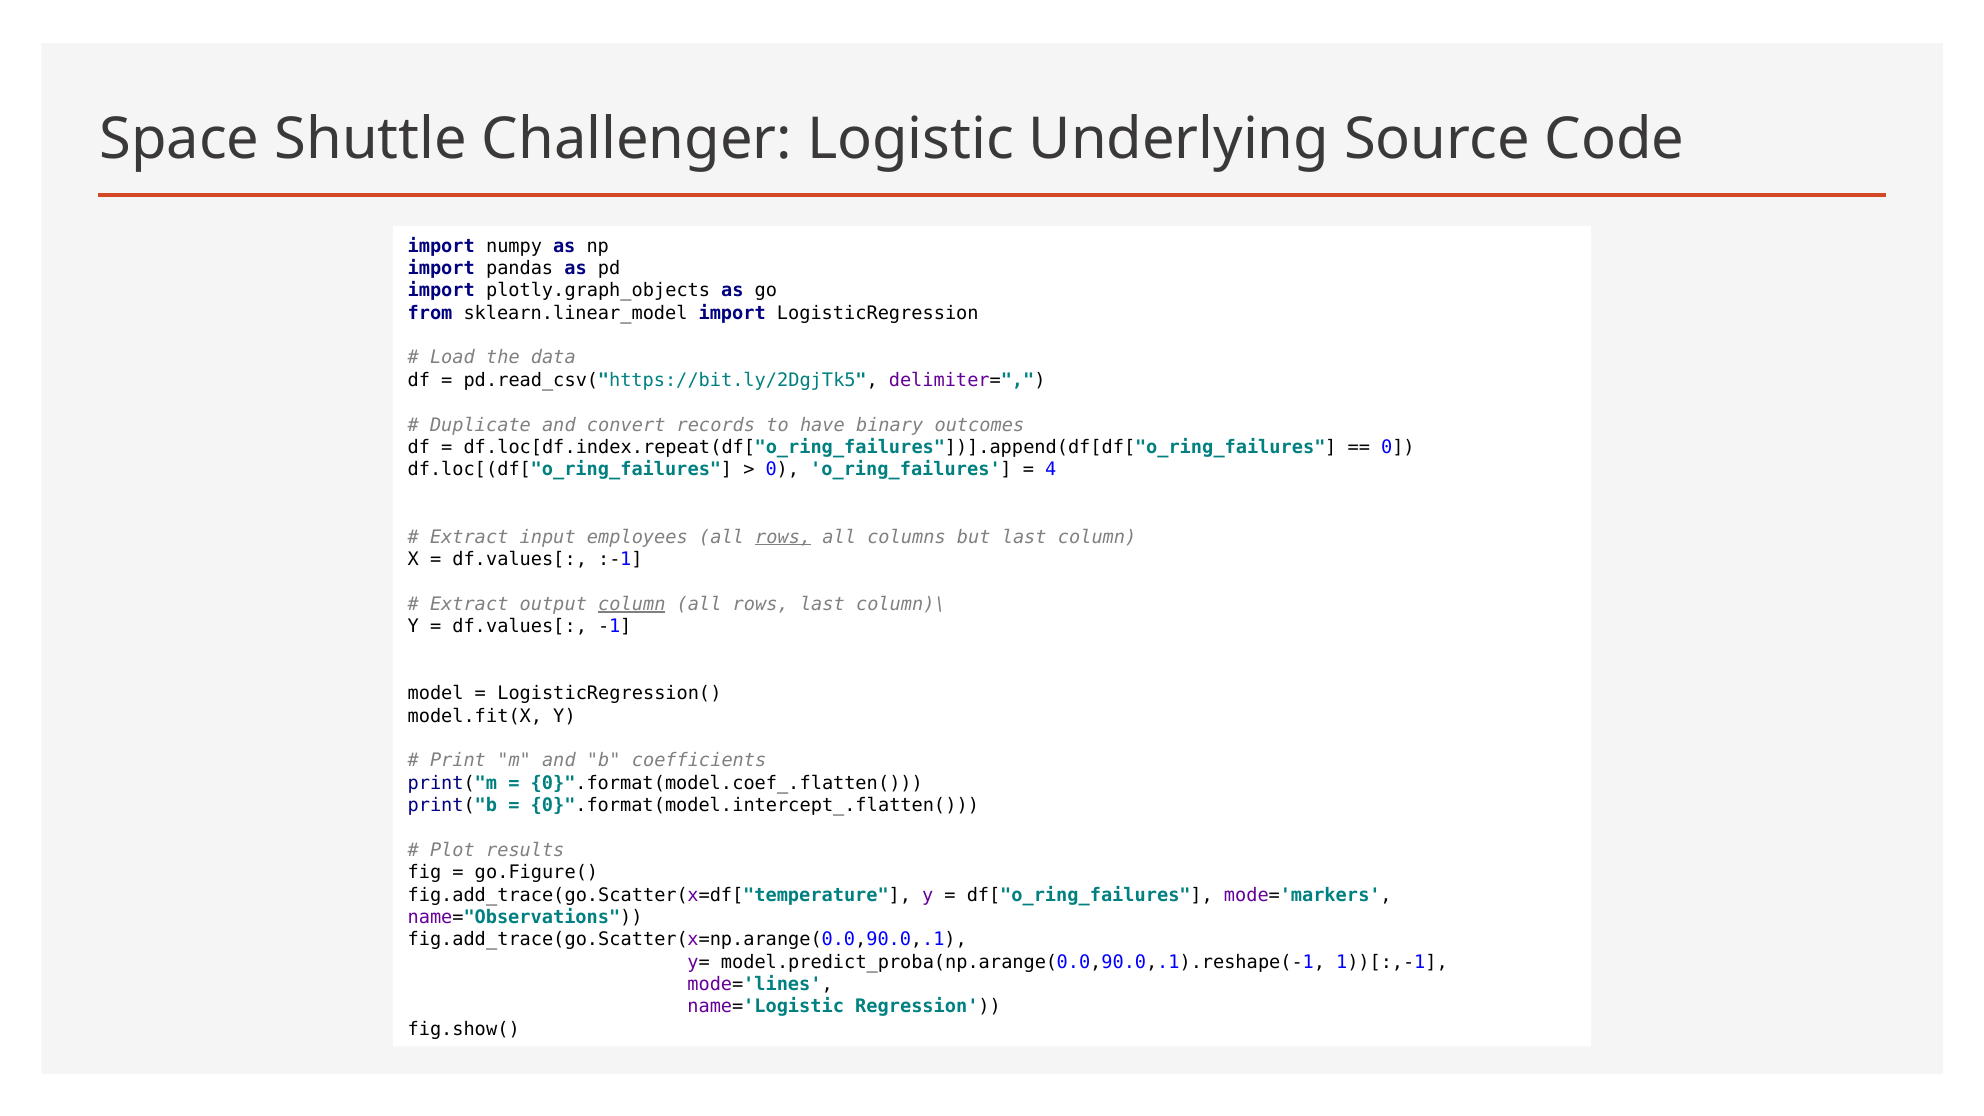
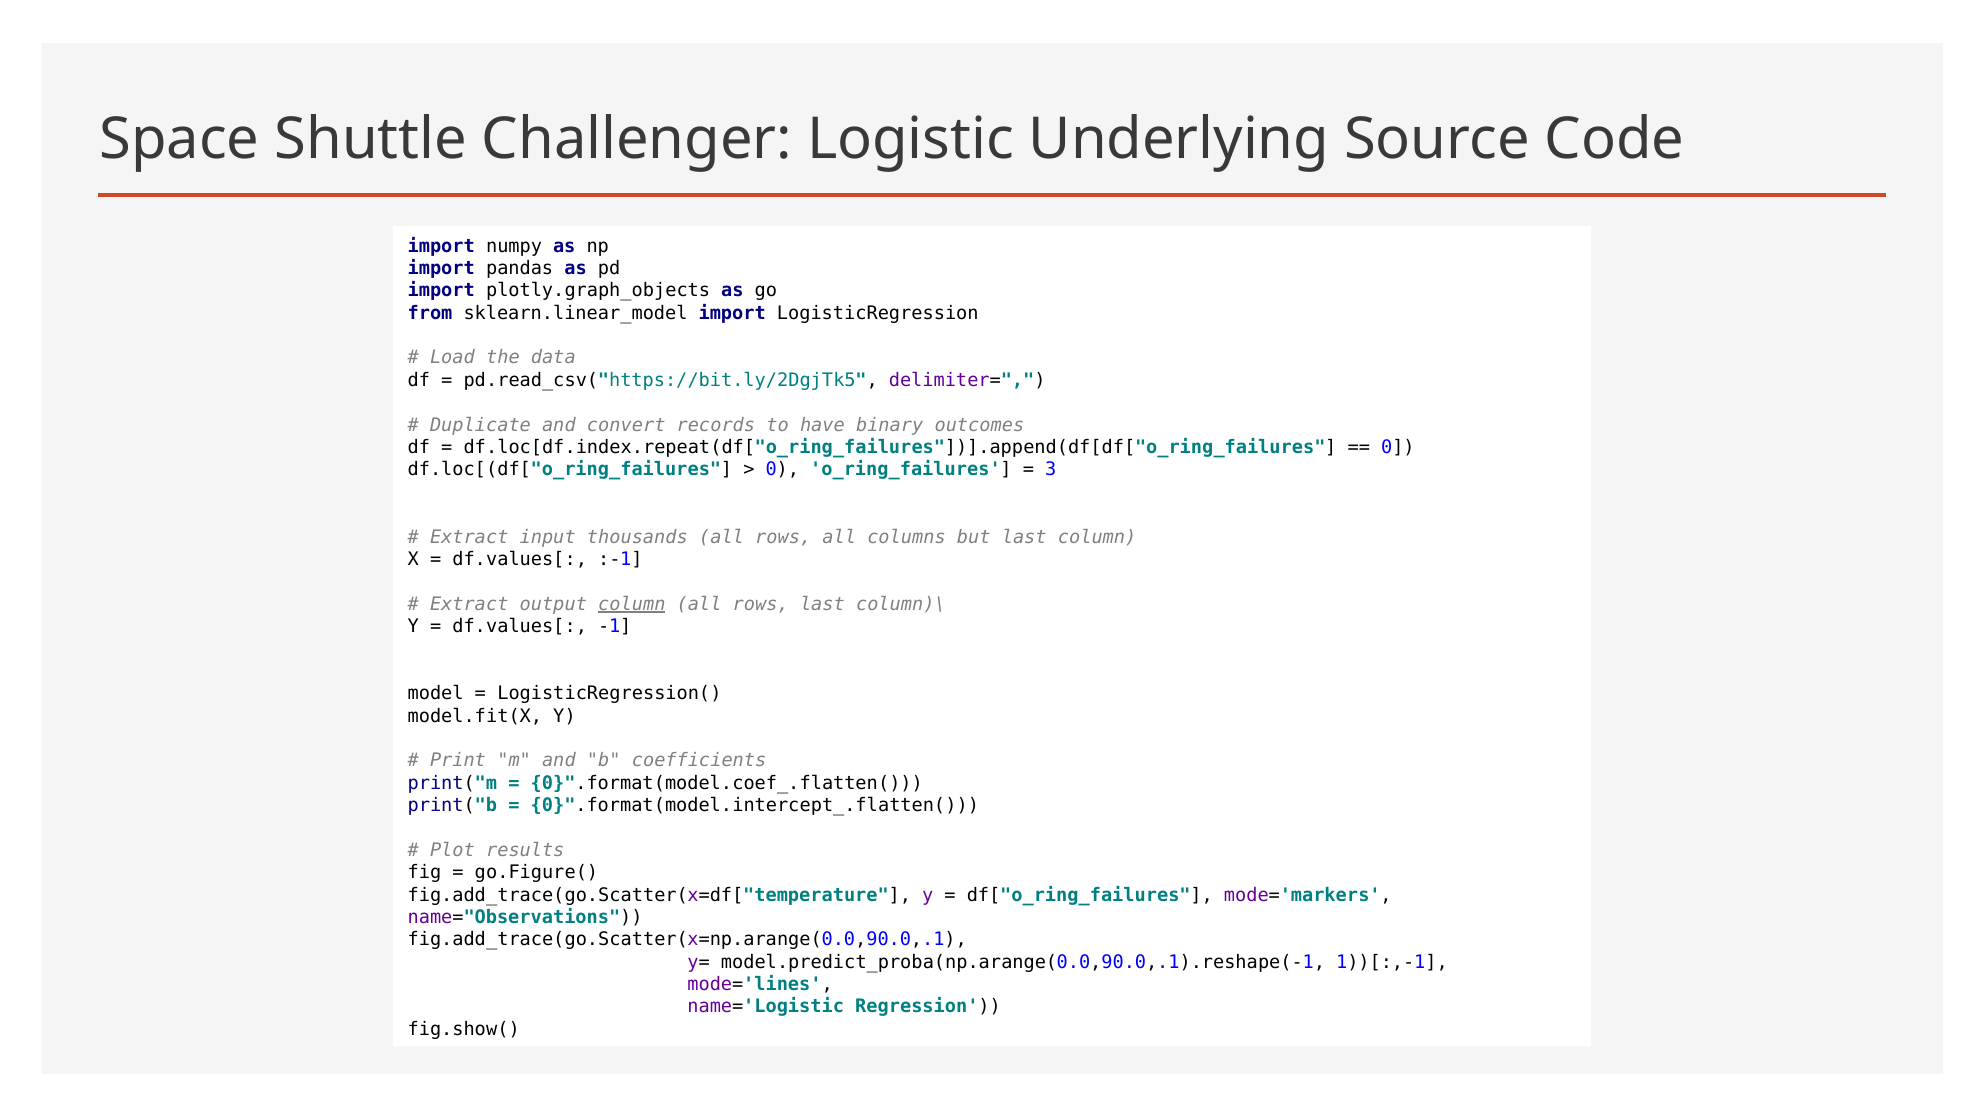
4: 4 -> 3
employees: employees -> thousands
rows at (783, 537) underline: present -> none
